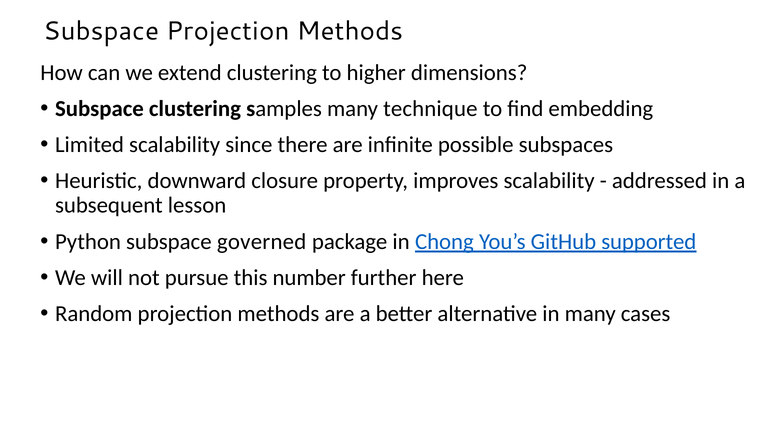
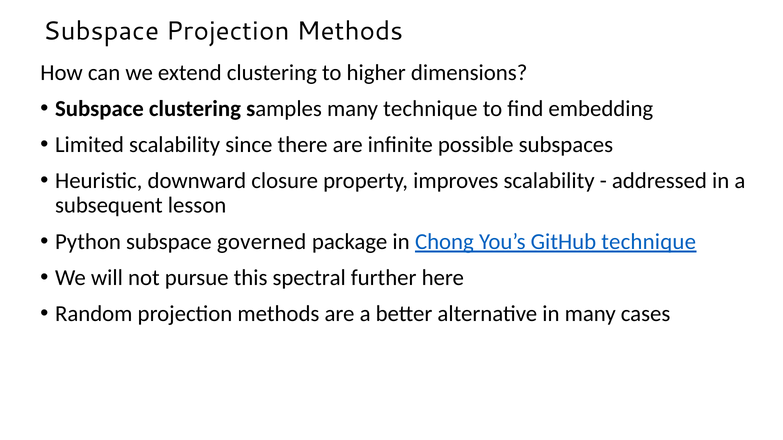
GitHub supported: supported -> technique
number: number -> spectral
